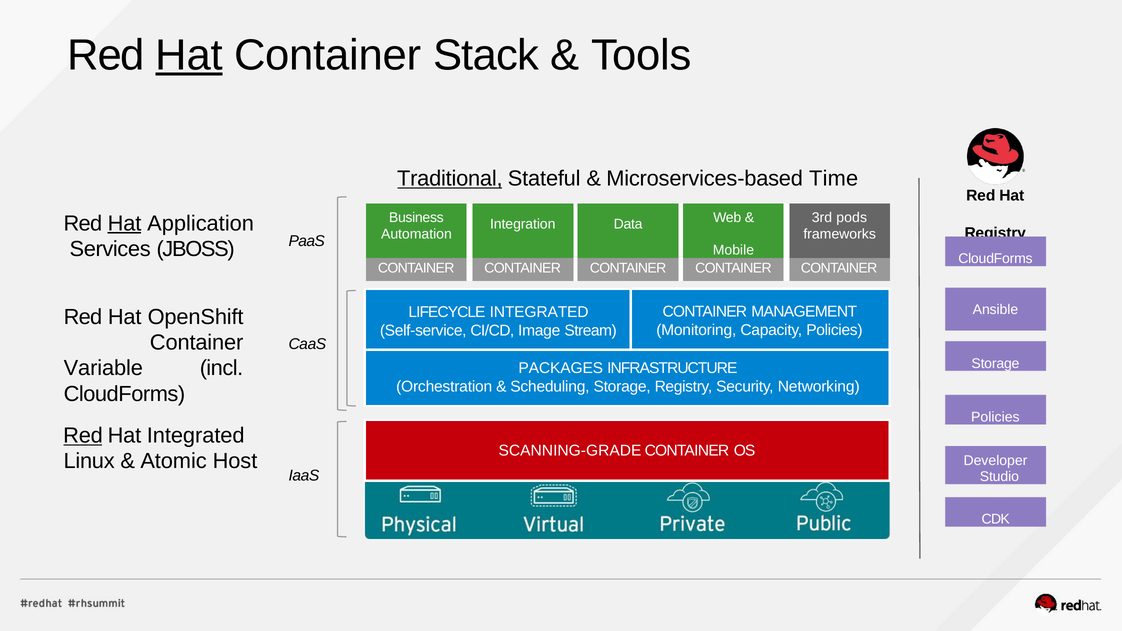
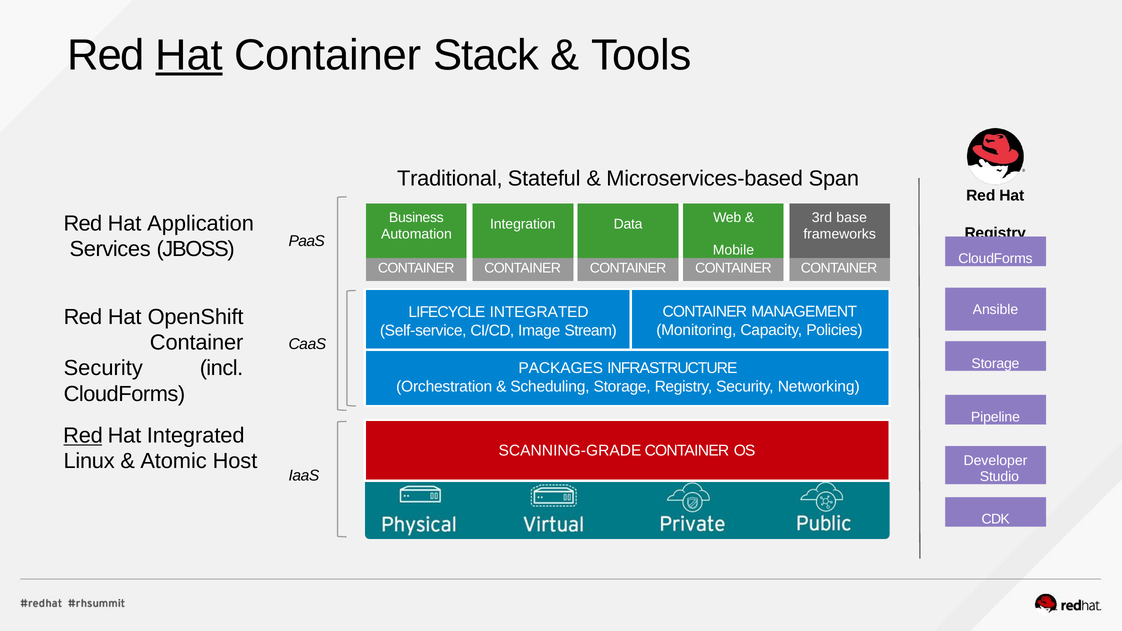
Traditional underline: present -> none
Time: Time -> Span
pods: pods -> base
Hat at (125, 223) underline: present -> none
Variable at (103, 368): Variable -> Security
Policies at (995, 417): Policies -> Pipeline
